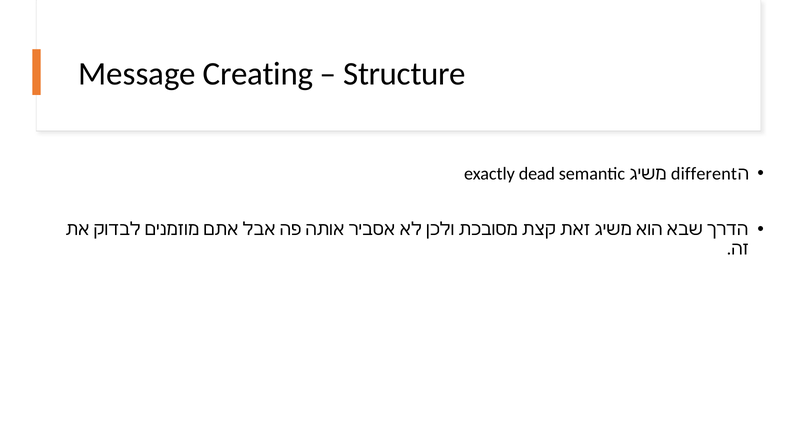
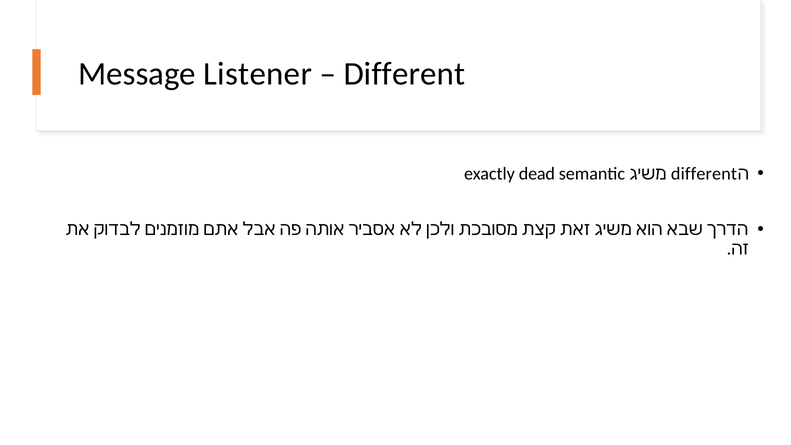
Creating: Creating -> Listener
Structure at (405, 74): Structure -> Different
